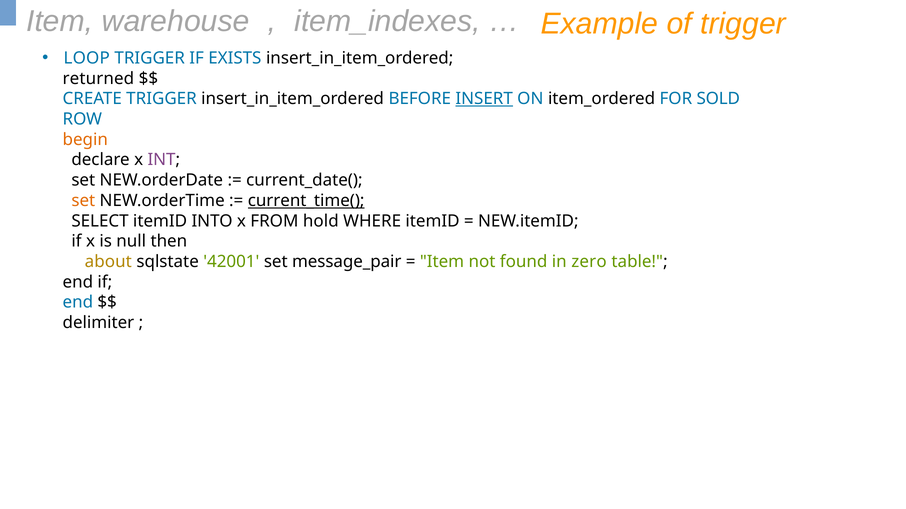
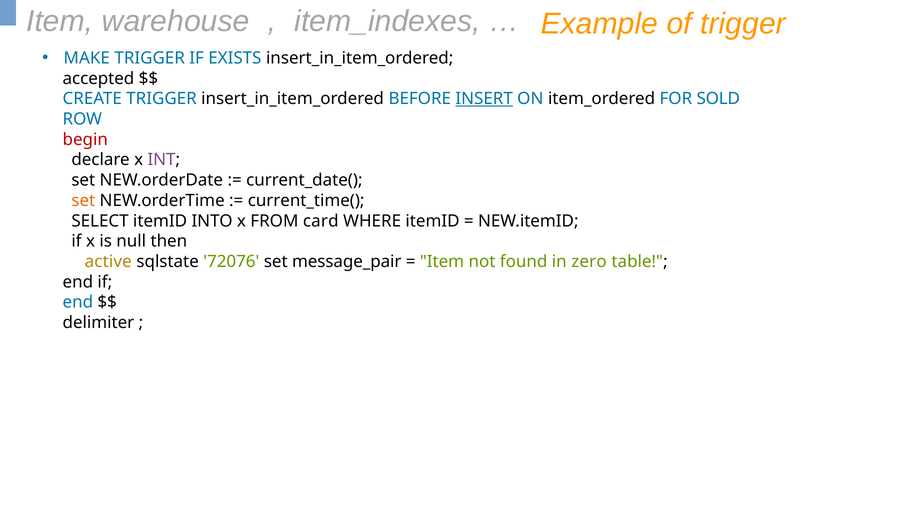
LOOP: LOOP -> MAKE
returned: returned -> accepted
begin colour: orange -> red
current_time( underline: present -> none
hold: hold -> card
about: about -> active
42001: 42001 -> 72076
